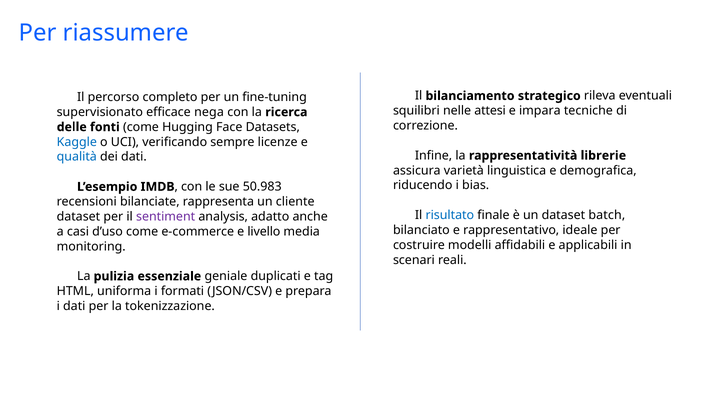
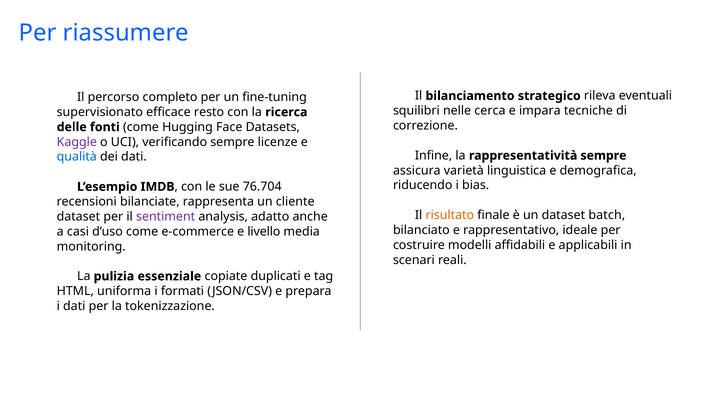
attesi: attesi -> cerca
nega: nega -> resto
Kaggle colour: blue -> purple
rappresentatività librerie: librerie -> sempre
50.983: 50.983 -> 76.704
risultato colour: blue -> orange
geniale: geniale -> copiate
